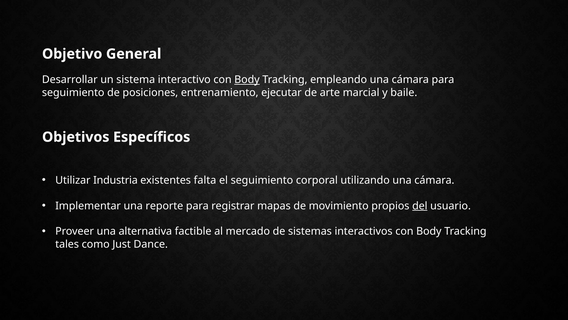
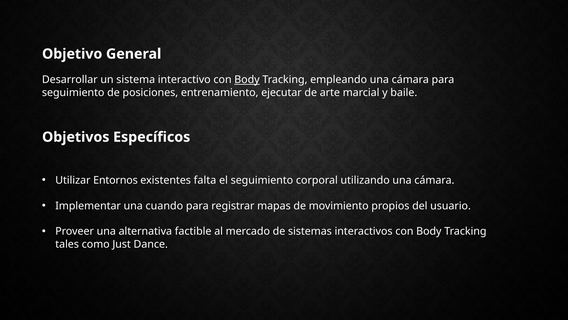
Industria: Industria -> Entornos
reporte: reporte -> cuando
del underline: present -> none
